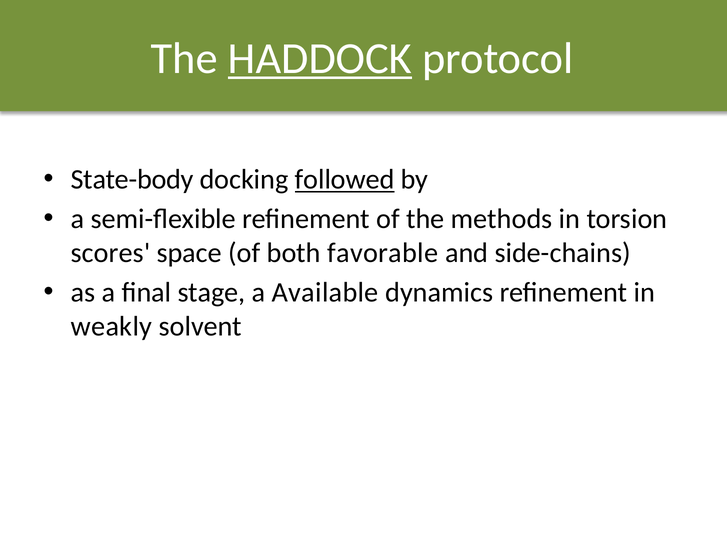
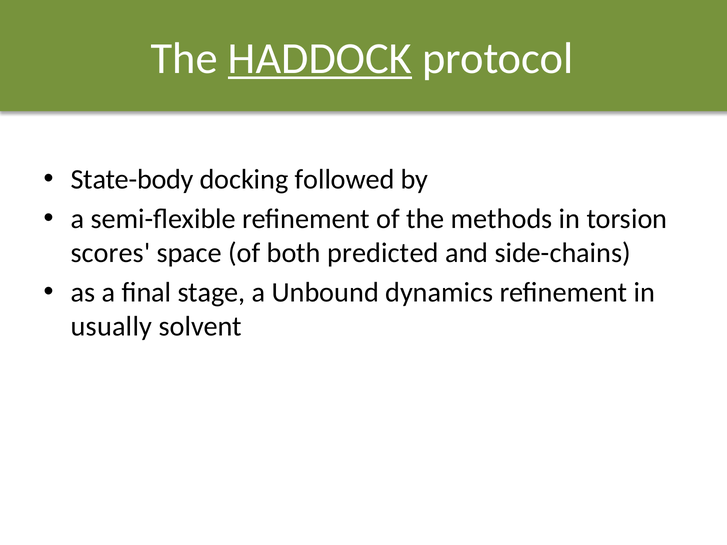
followed underline: present -> none
favorable: favorable -> predicted
Available: Available -> Unbound
weakly: weakly -> usually
